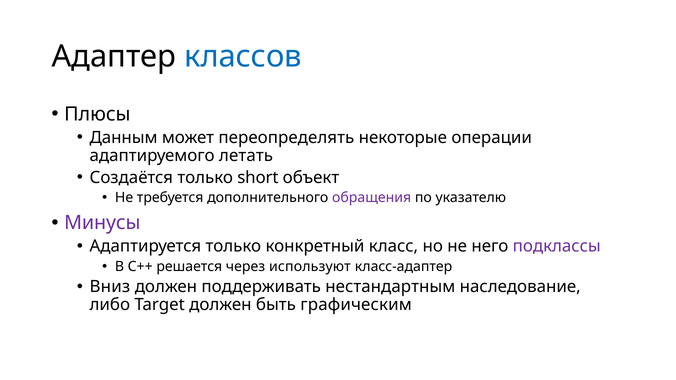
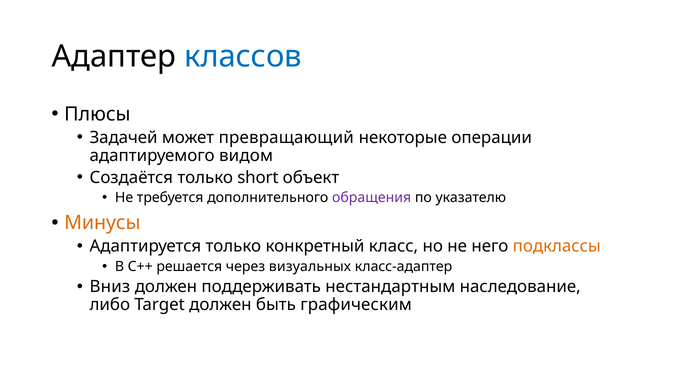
Данным: Данным -> Задачей
переопределять: переопределять -> превращающий
летать: летать -> видом
Минусы colour: purple -> orange
подклассы colour: purple -> orange
используют: используют -> визуальных
